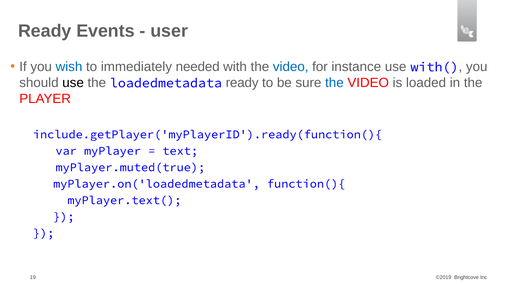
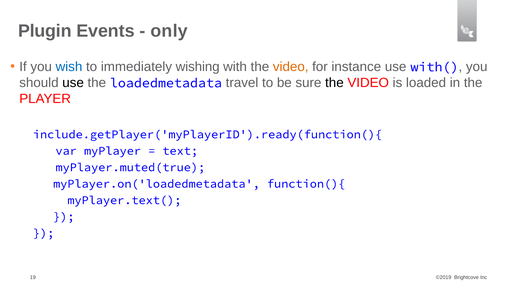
Ready at (45, 31): Ready -> Plugin
user: user -> only
needed: needed -> wishing
video at (291, 67) colour: blue -> orange
loadedmetadata ready: ready -> travel
the at (334, 83) colour: blue -> black
